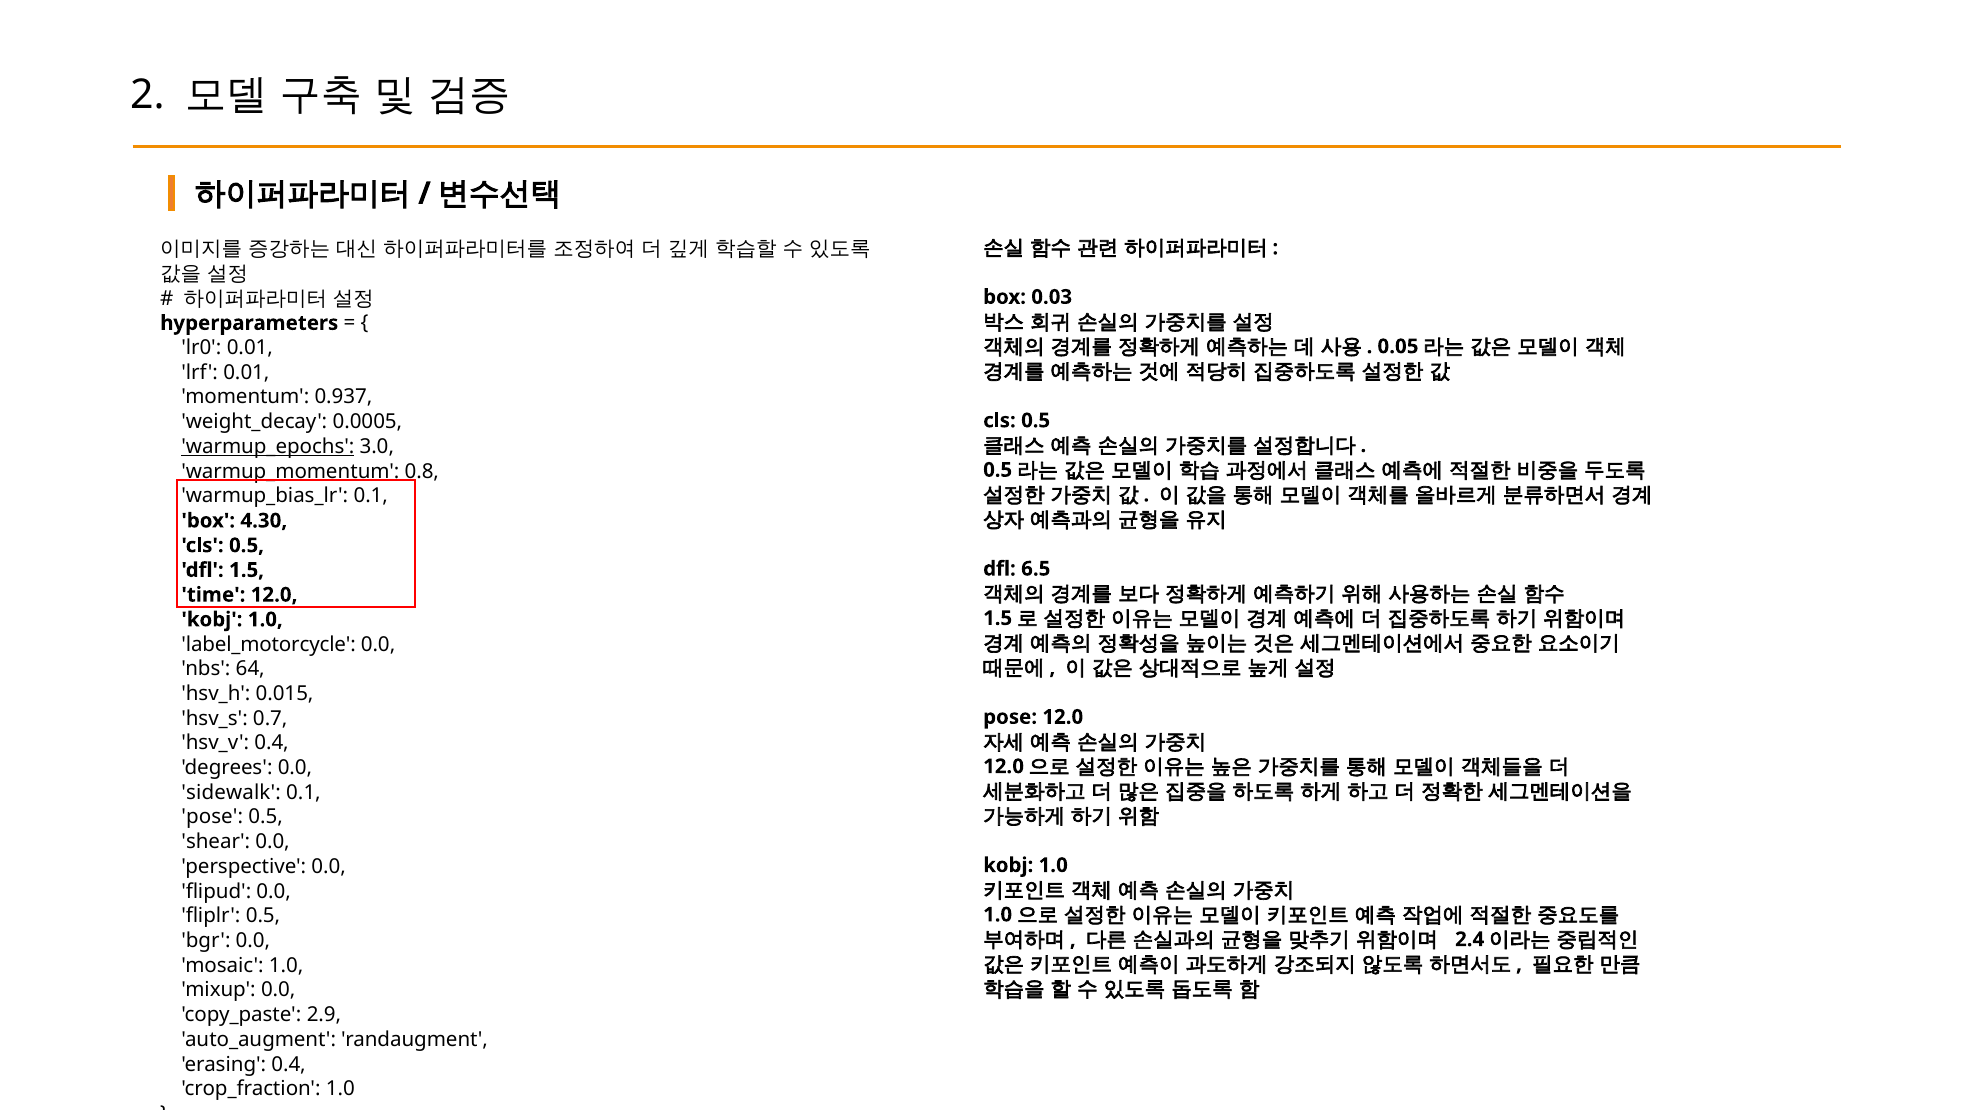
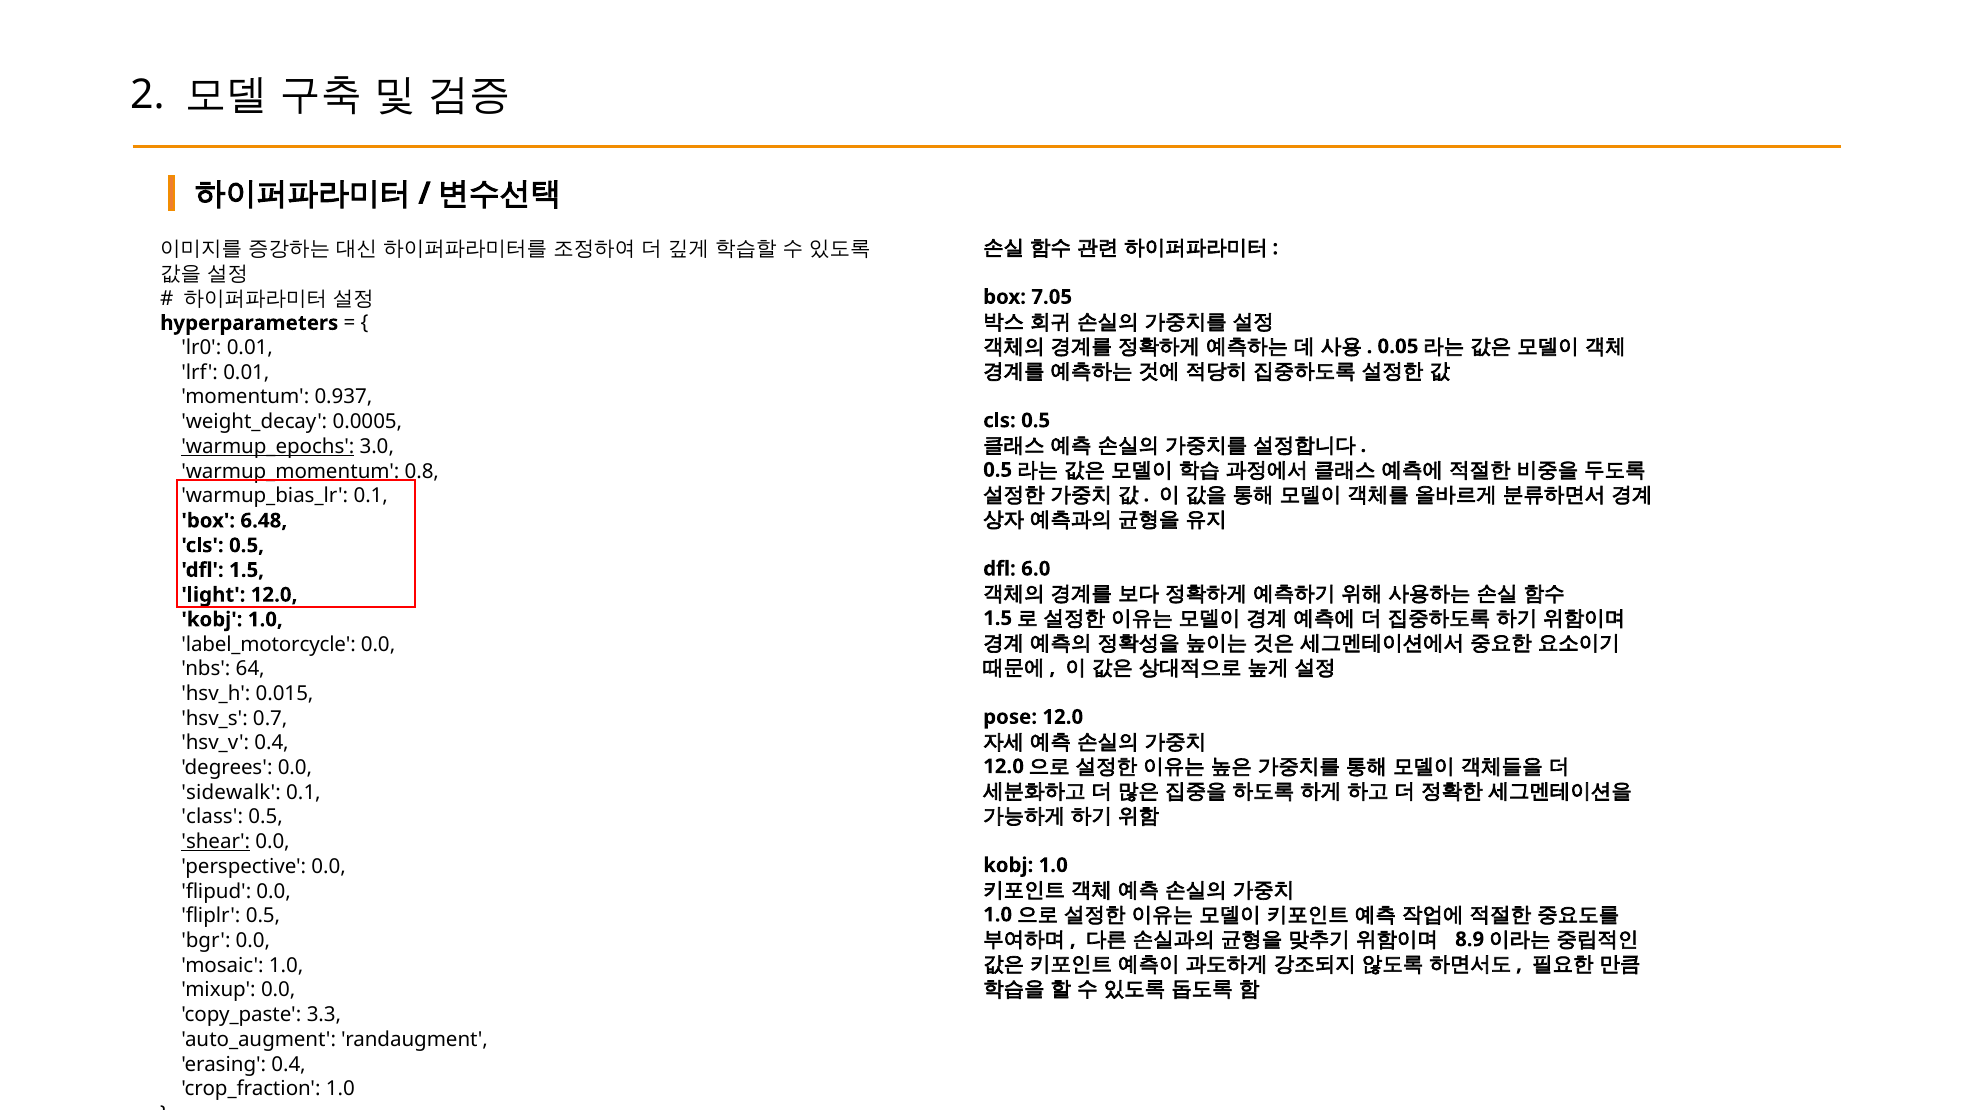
0.03: 0.03 -> 7.05
4.30: 4.30 -> 6.48
6.5: 6.5 -> 6.0
time: time -> light
pose at (212, 817): pose -> class
shear underline: none -> present
2.4: 2.4 -> 8.9
2.9: 2.9 -> 3.3
